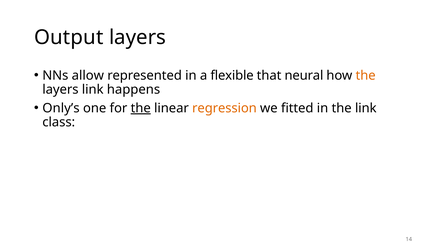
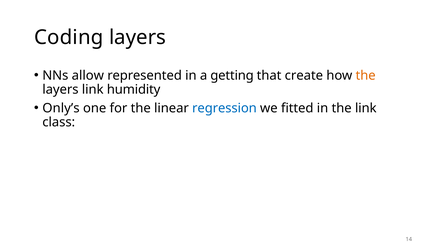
Output: Output -> Coding
flexible: flexible -> getting
neural: neural -> create
happens: happens -> humidity
the at (141, 108) underline: present -> none
regression colour: orange -> blue
